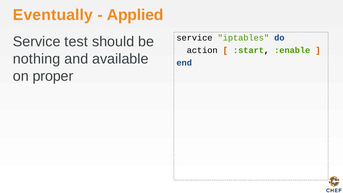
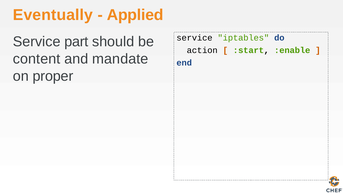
test: test -> part
nothing: nothing -> content
available: available -> mandate
